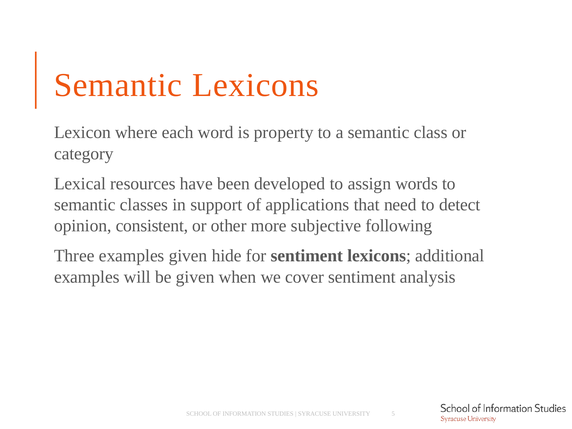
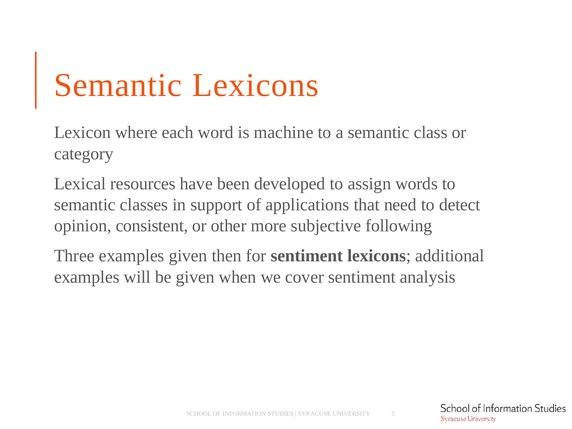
property: property -> machine
hide: hide -> then
